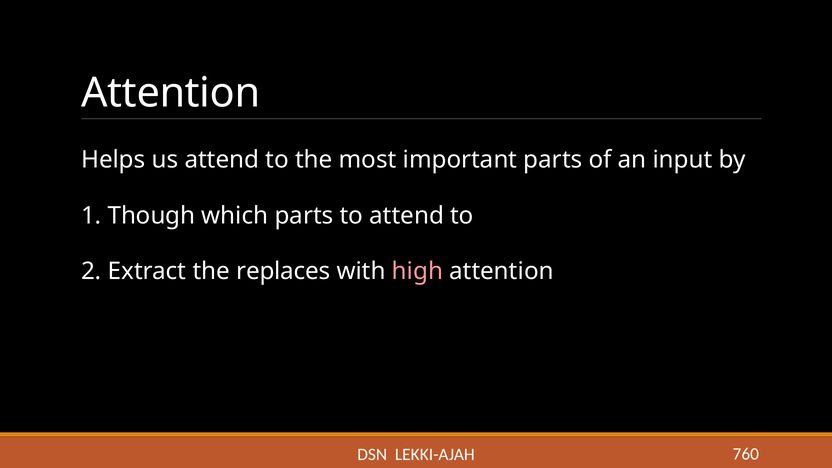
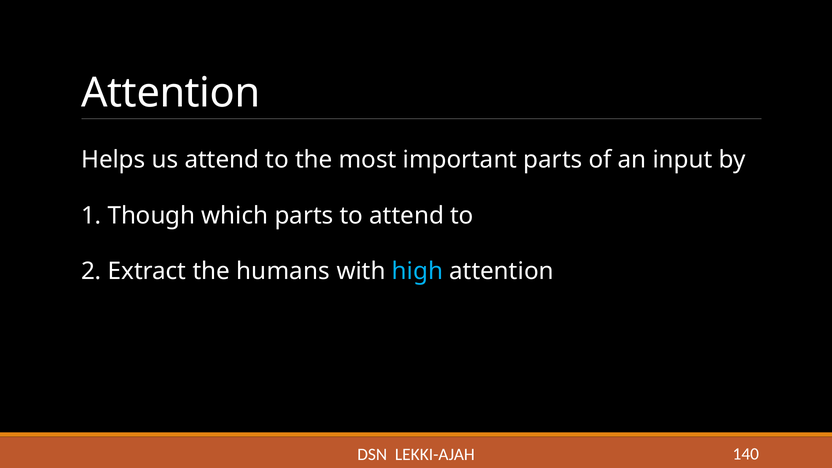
replaces: replaces -> humans
high colour: pink -> light blue
760: 760 -> 140
